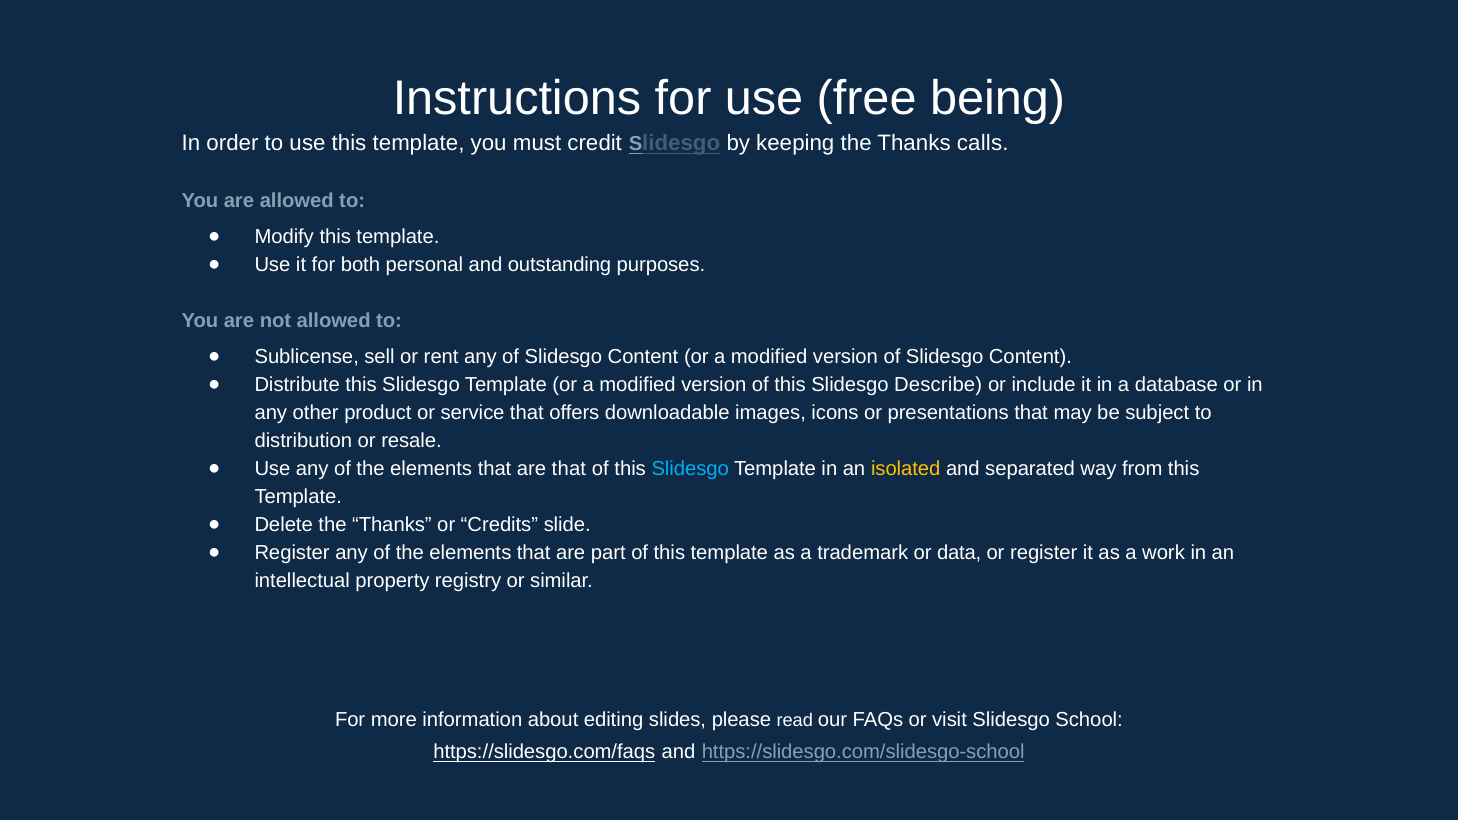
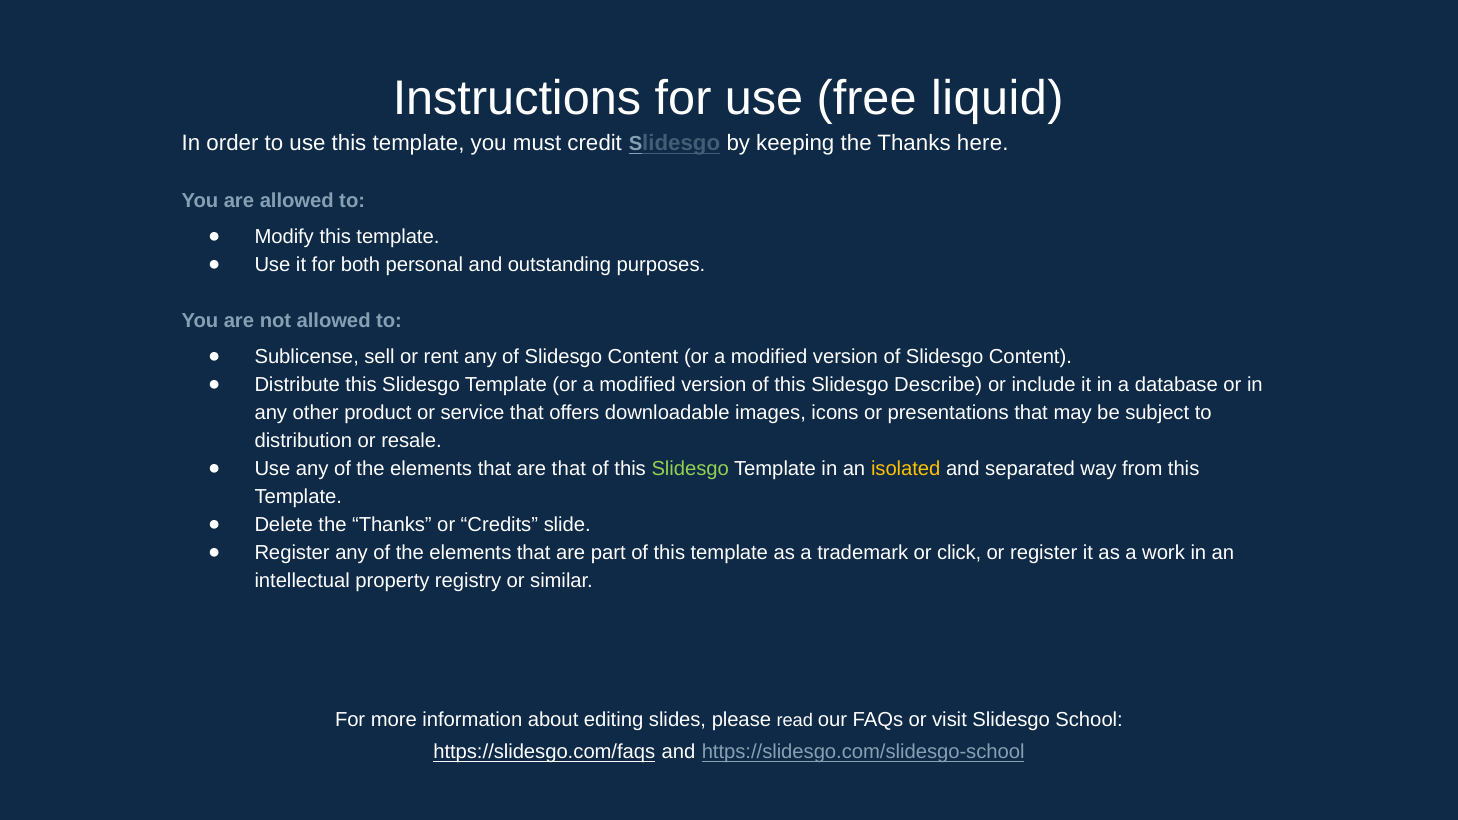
being: being -> liquid
calls: calls -> here
Slidesgo at (690, 469) colour: light blue -> light green
data: data -> click
